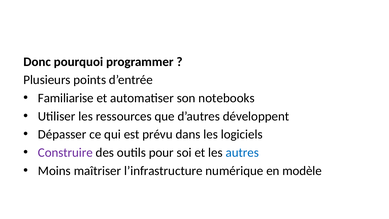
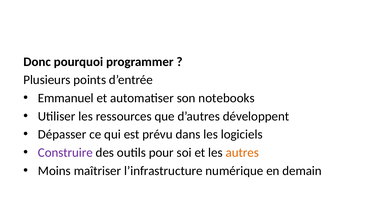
Familiarise: Familiarise -> Emmanuel
autres colour: blue -> orange
modèle: modèle -> demain
